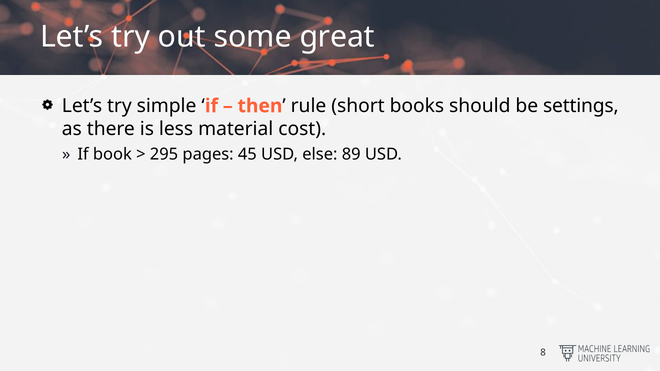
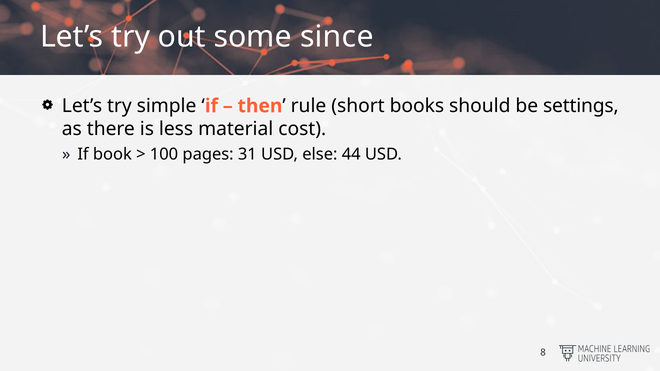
great: great -> since
295: 295 -> 100
45: 45 -> 31
89: 89 -> 44
